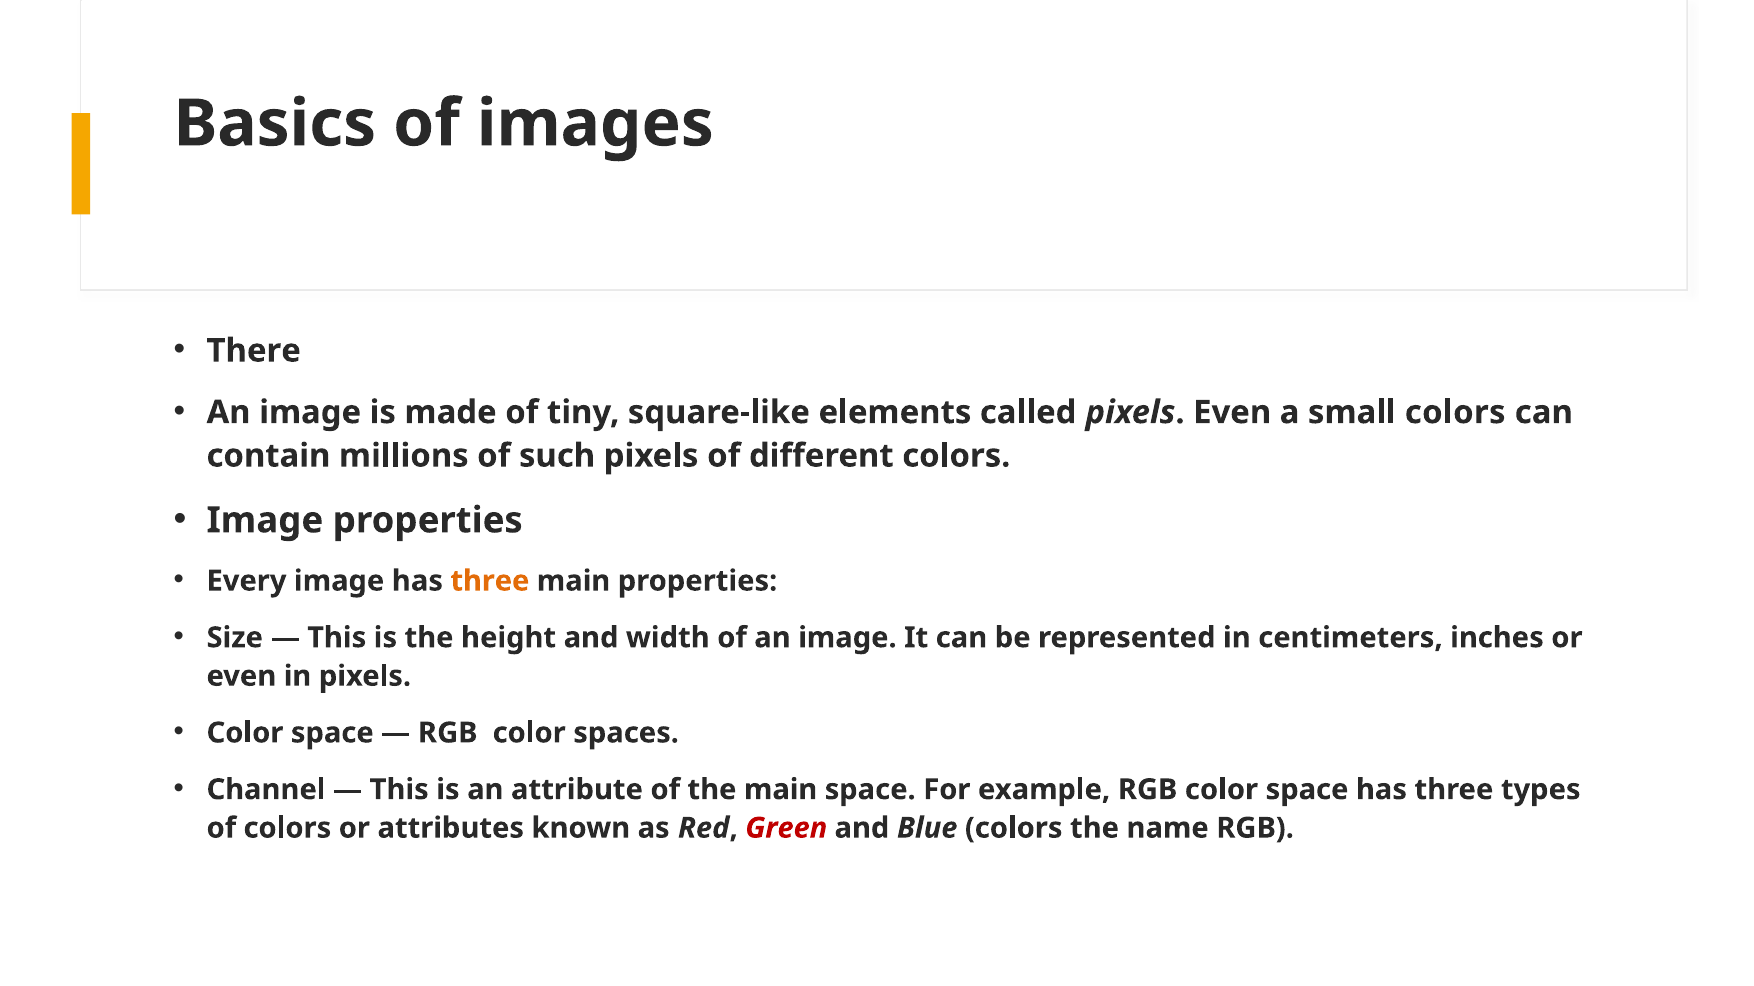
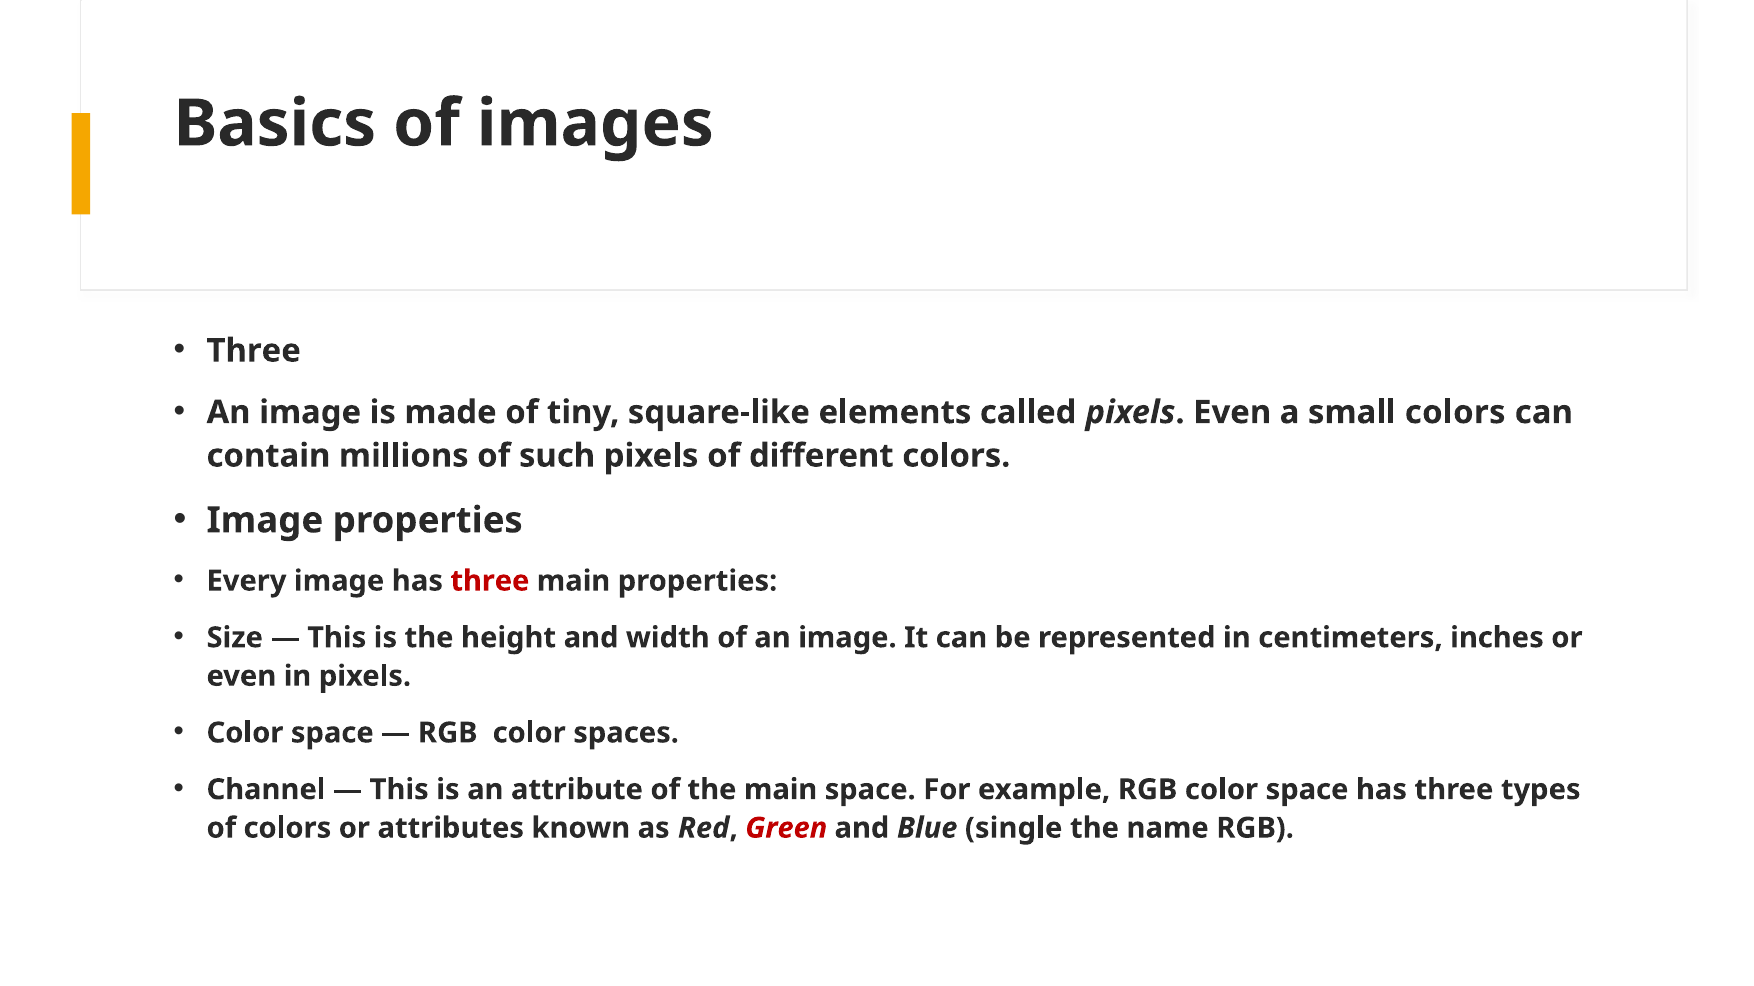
There at (254, 351): There -> Three
three at (490, 581) colour: orange -> red
Blue colors: colors -> single
